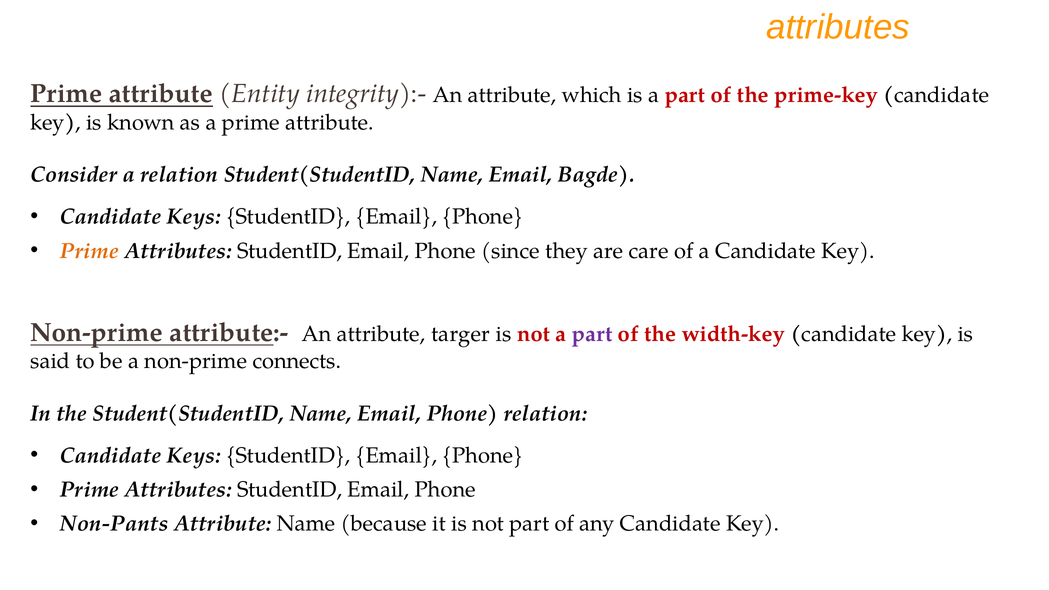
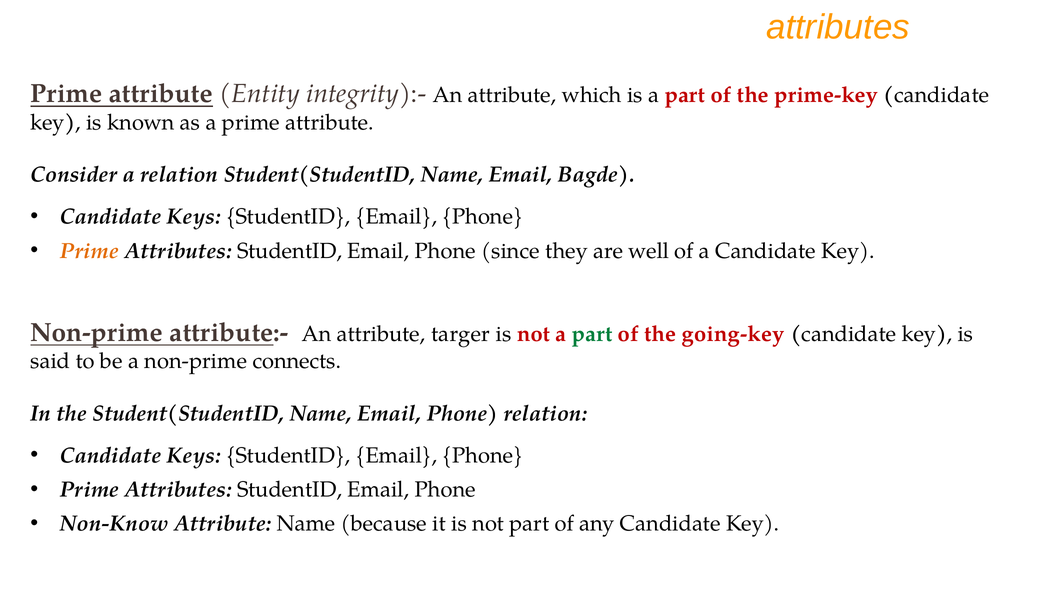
care: care -> well
part at (592, 334) colour: purple -> green
width-key: width-key -> going-key
Non-Pants: Non-Pants -> Non-Know
